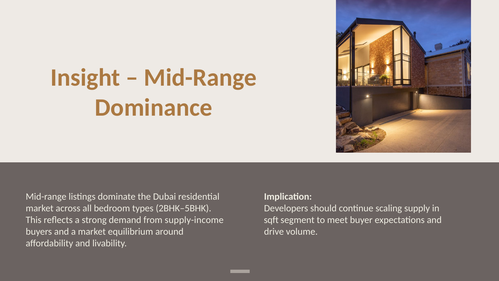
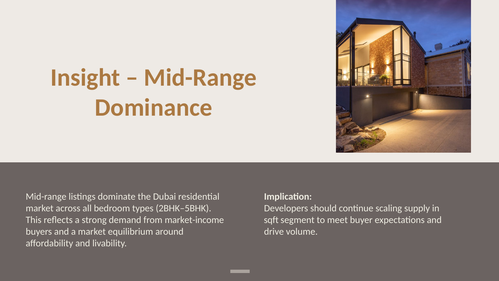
supply-income: supply-income -> market-income
